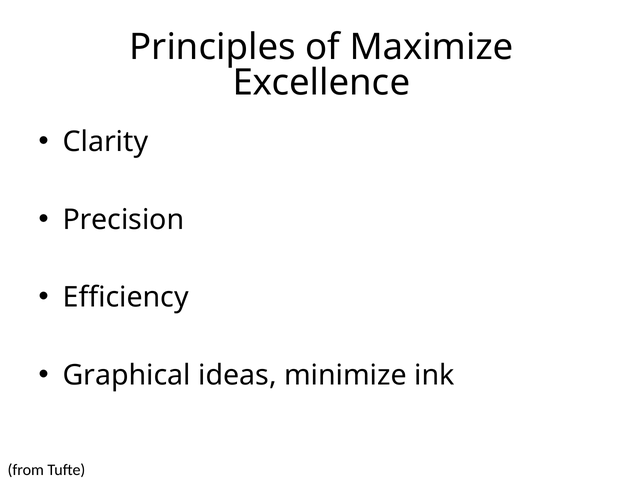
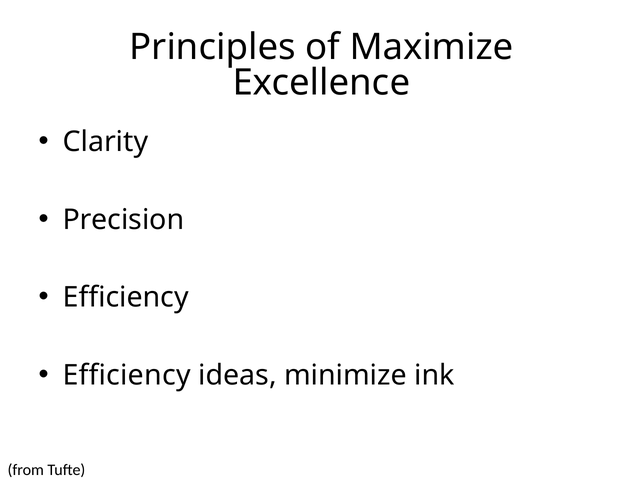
Graphical at (127, 376): Graphical -> Efficiency
